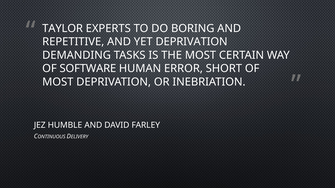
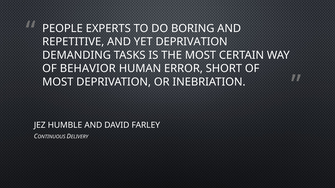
TAYLOR: TAYLOR -> PEOPLE
SOFTWARE: SOFTWARE -> BEHAVIOR
